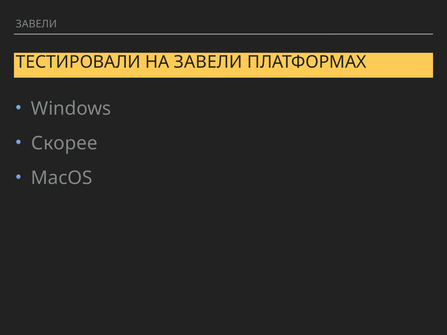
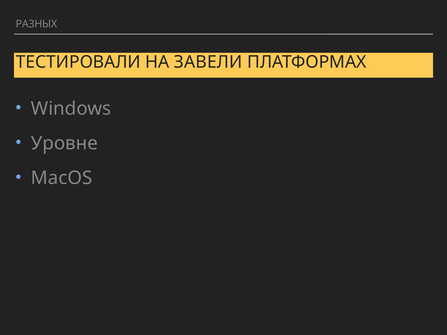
ЗАВЕЛИ at (36, 24): ЗАВЕЛИ -> РАЗНЫХ
Скорее: Скорее -> Уровне
